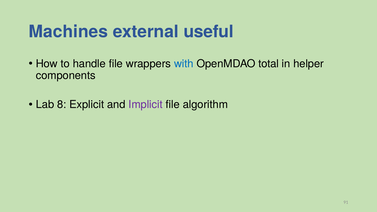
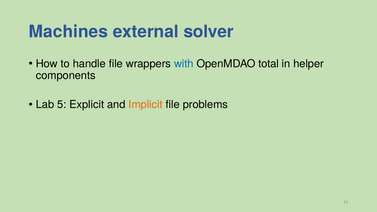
useful: useful -> solver
8: 8 -> 5
Implicit colour: purple -> orange
algorithm: algorithm -> problems
